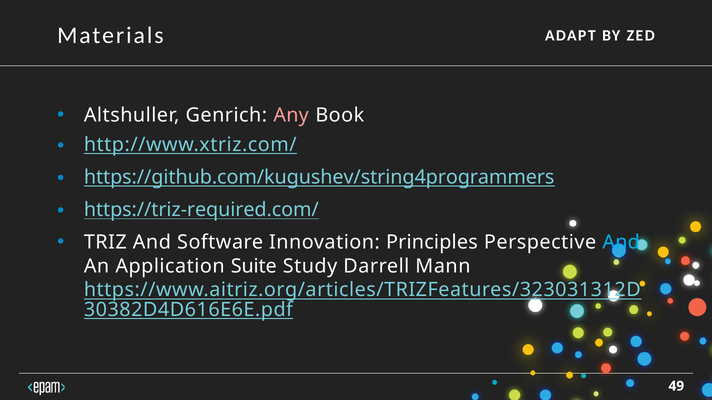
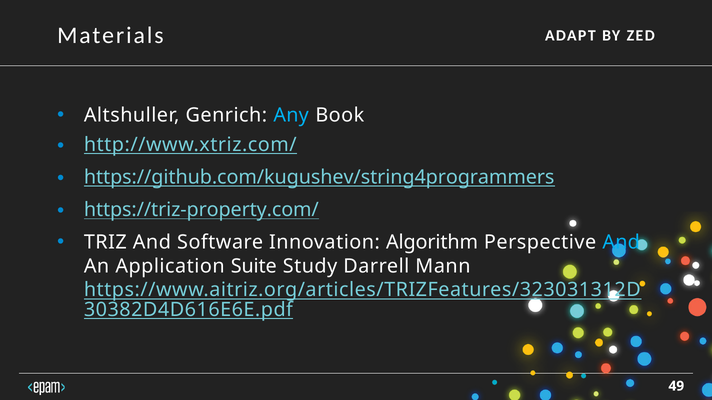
Any colour: pink -> light blue
https://triz-required.com/: https://triz-required.com/ -> https://triz-property.com/
Principles: Principles -> Algorithm
